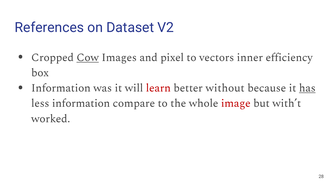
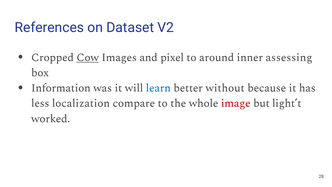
vectors: vectors -> around
efficiency: efficiency -> assessing
learn colour: red -> blue
has underline: present -> none
less information: information -> localization
with’t: with’t -> light’t
